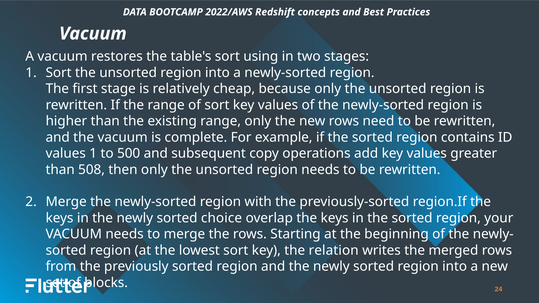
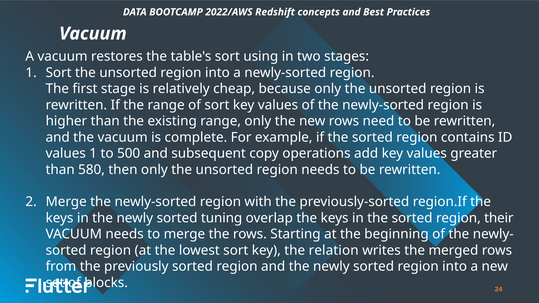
508: 508 -> 580
choice: choice -> tuning
your: your -> their
